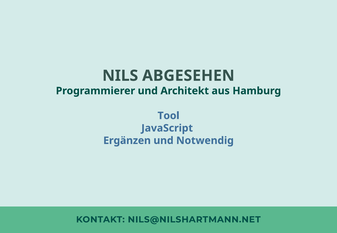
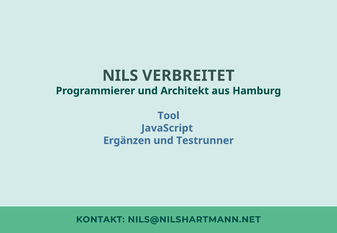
ABGESEHEN: ABGESEHEN -> VERBREITET
Notwendig: Notwendig -> Testrunner
